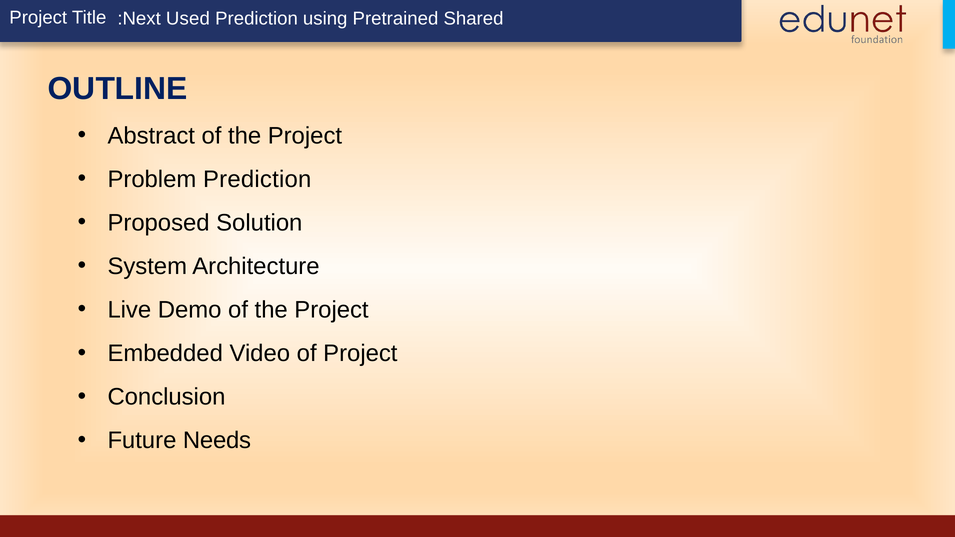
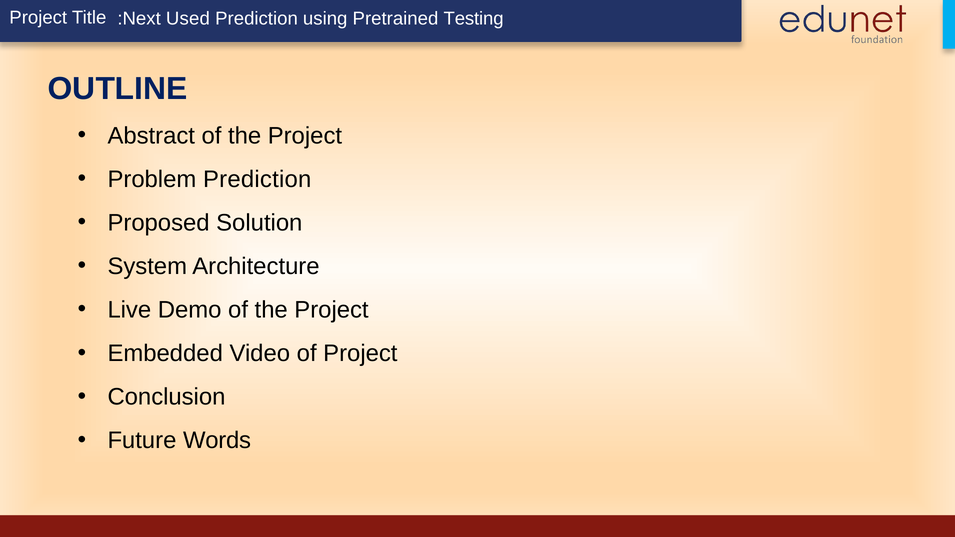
Shared: Shared -> Testing
Needs: Needs -> Words
